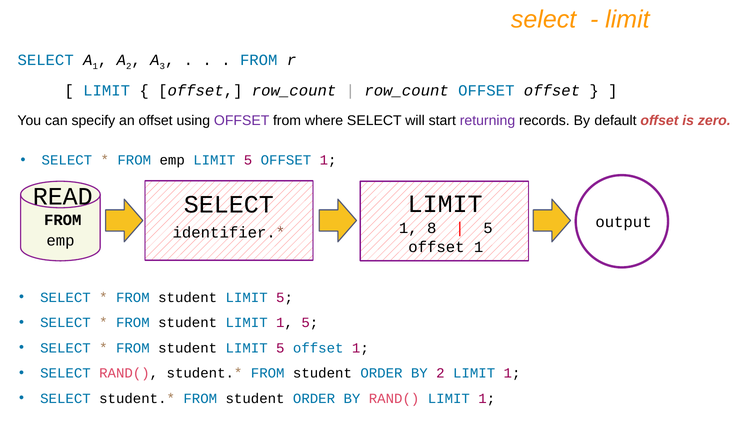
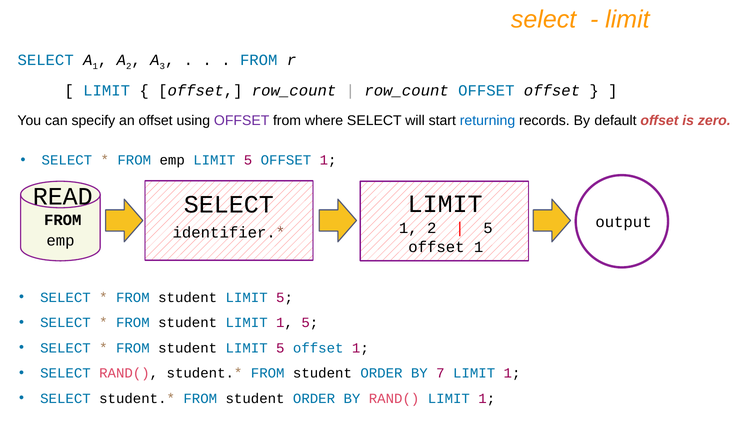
returning colour: purple -> blue
1 8: 8 -> 2
BY 2: 2 -> 7
